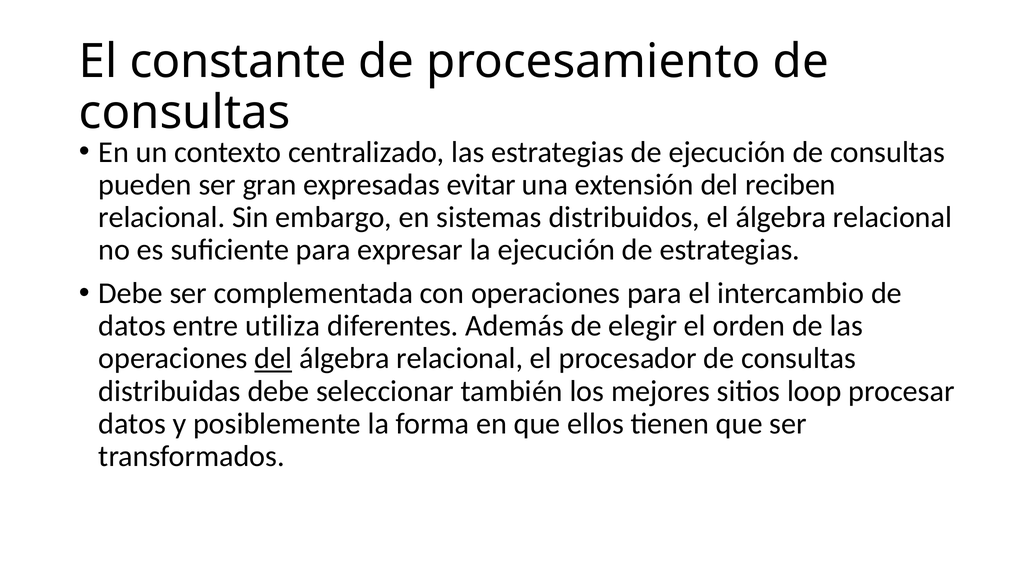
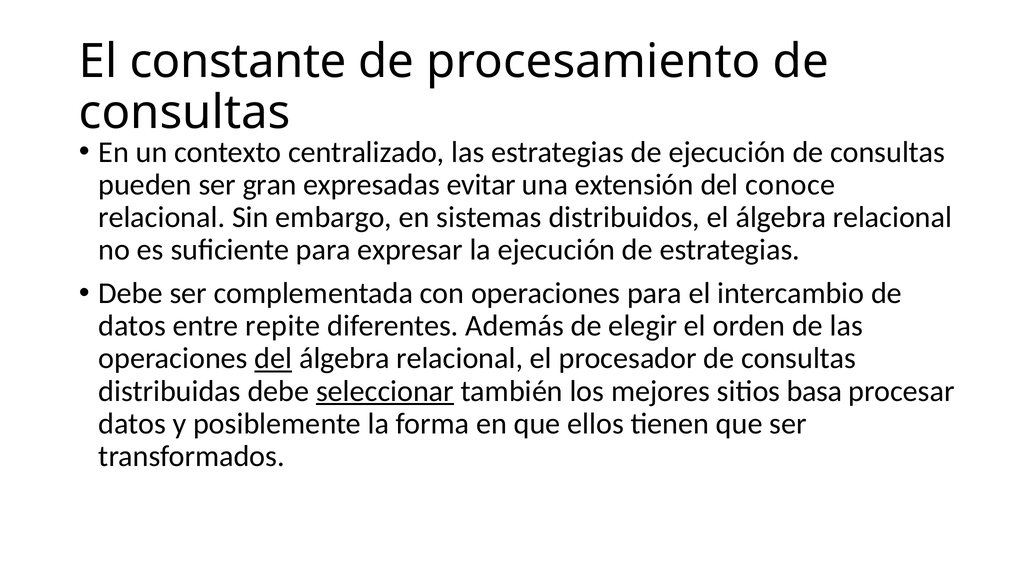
reciben: reciben -> conoce
utiliza: utiliza -> repite
seleccionar underline: none -> present
loop: loop -> basa
